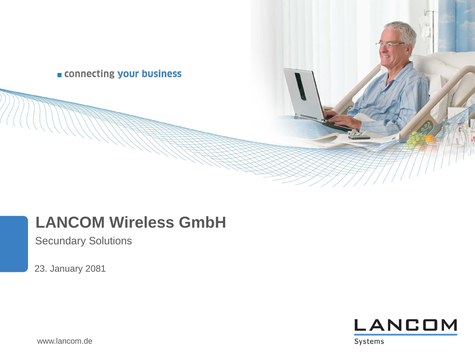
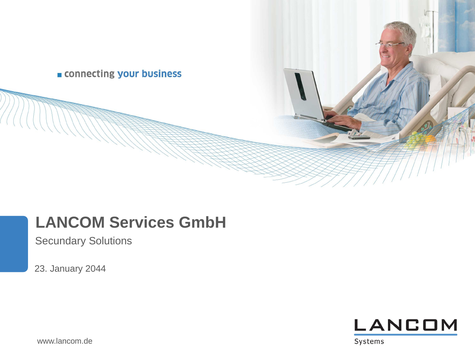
Wireless: Wireless -> Services
2081: 2081 -> 2044
